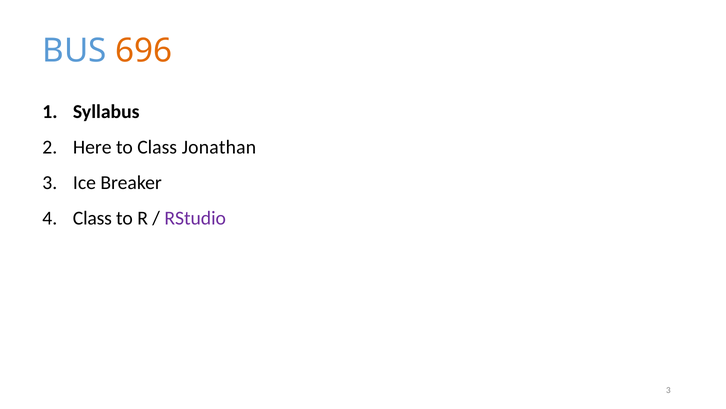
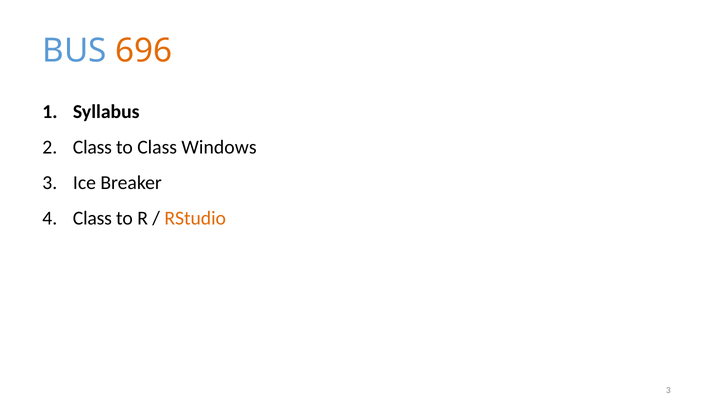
Here at (92, 147): Here -> Class
Jonathan: Jonathan -> Windows
RStudio colour: purple -> orange
